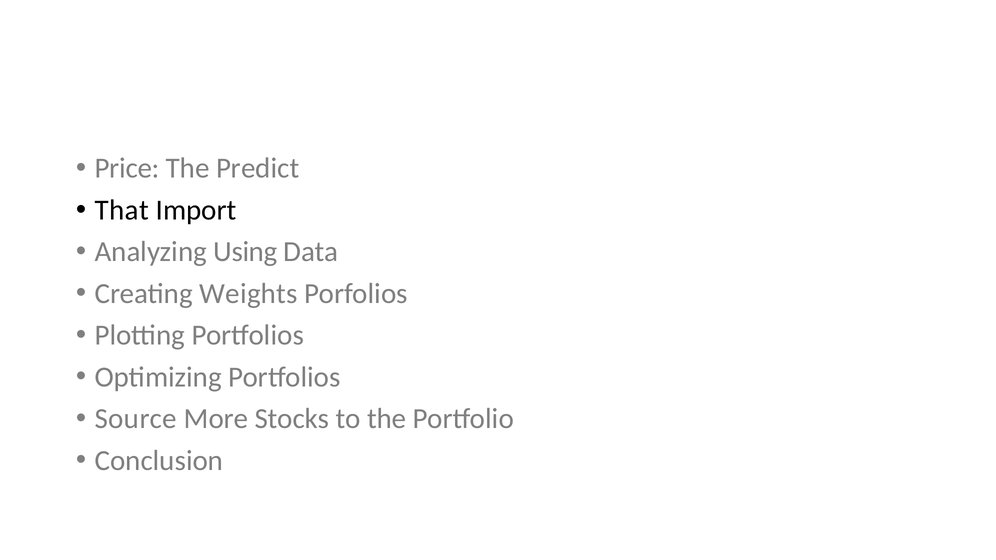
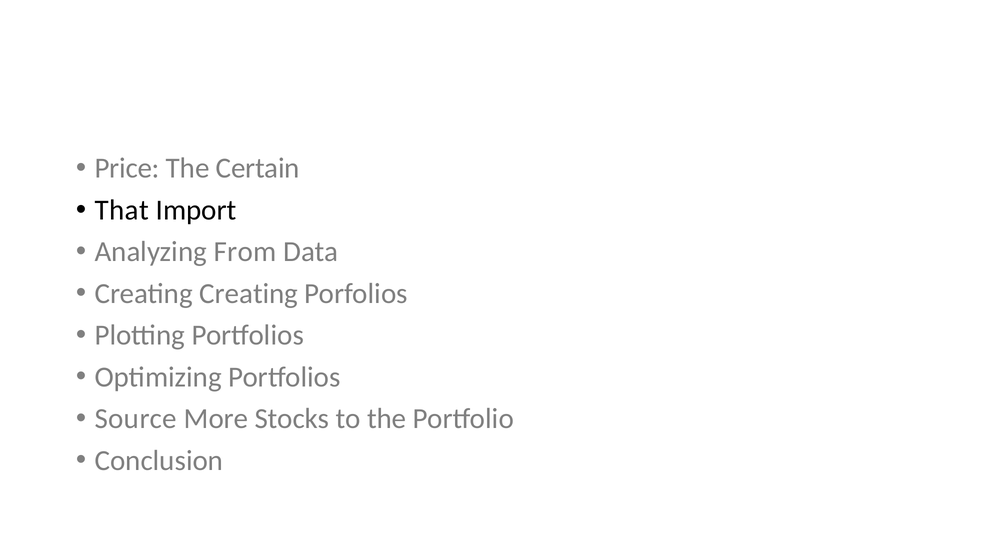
Predict: Predict -> Certain
Using: Using -> From
Creating Weights: Weights -> Creating
